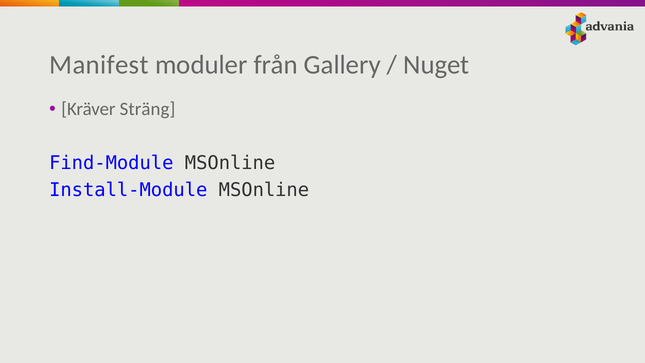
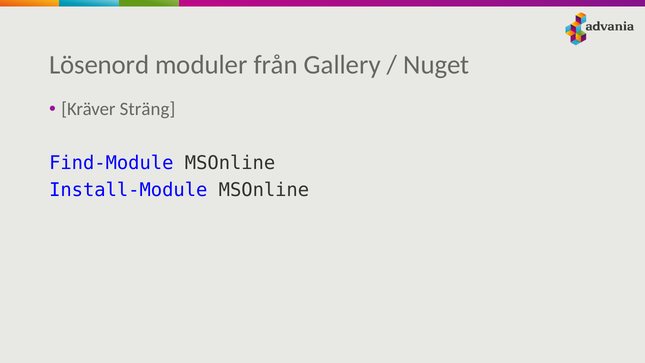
Manifest: Manifest -> Lösenord
